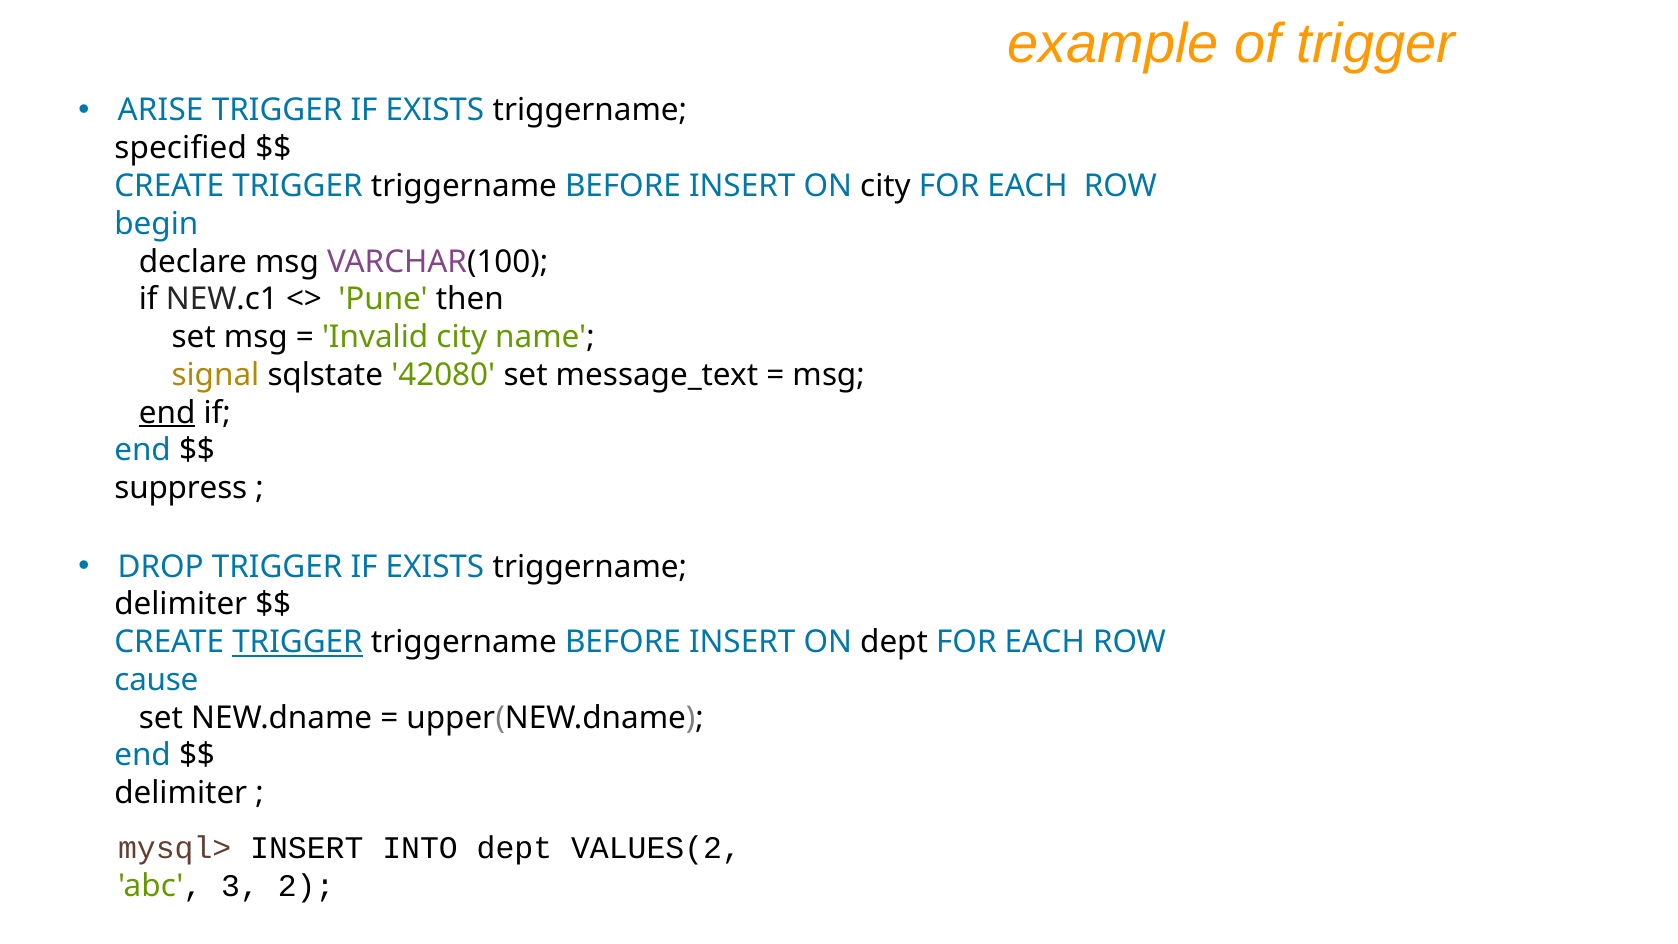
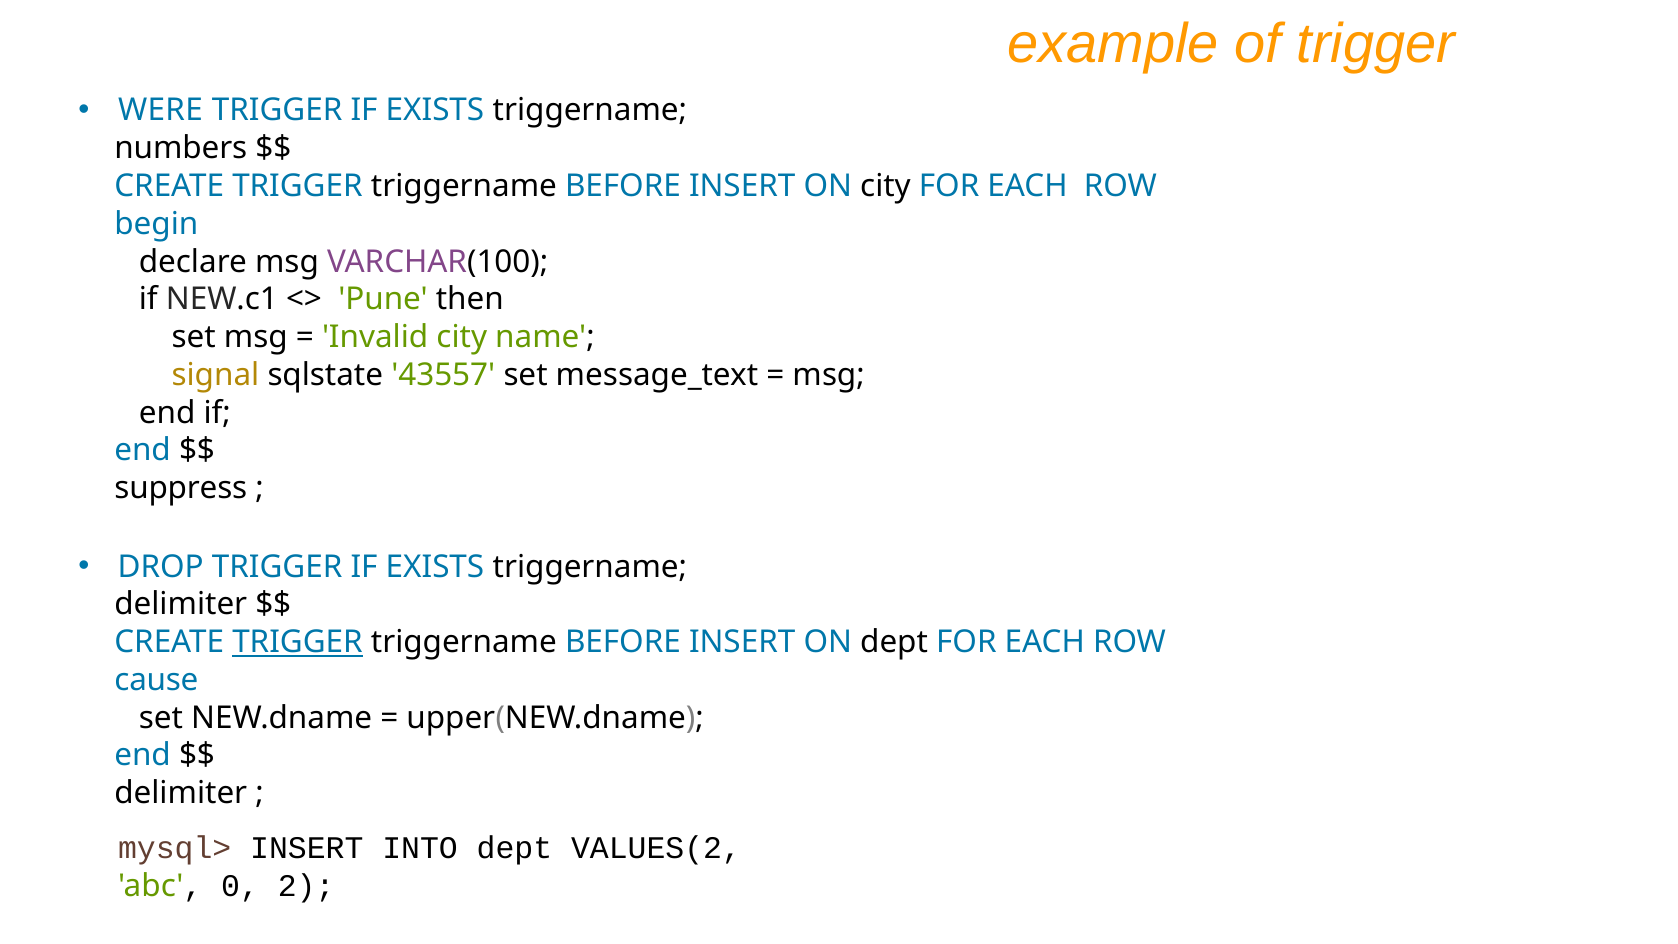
ARISE: ARISE -> WERE
specified: specified -> numbers
42080: 42080 -> 43557
end at (167, 413) underline: present -> none
3: 3 -> 0
